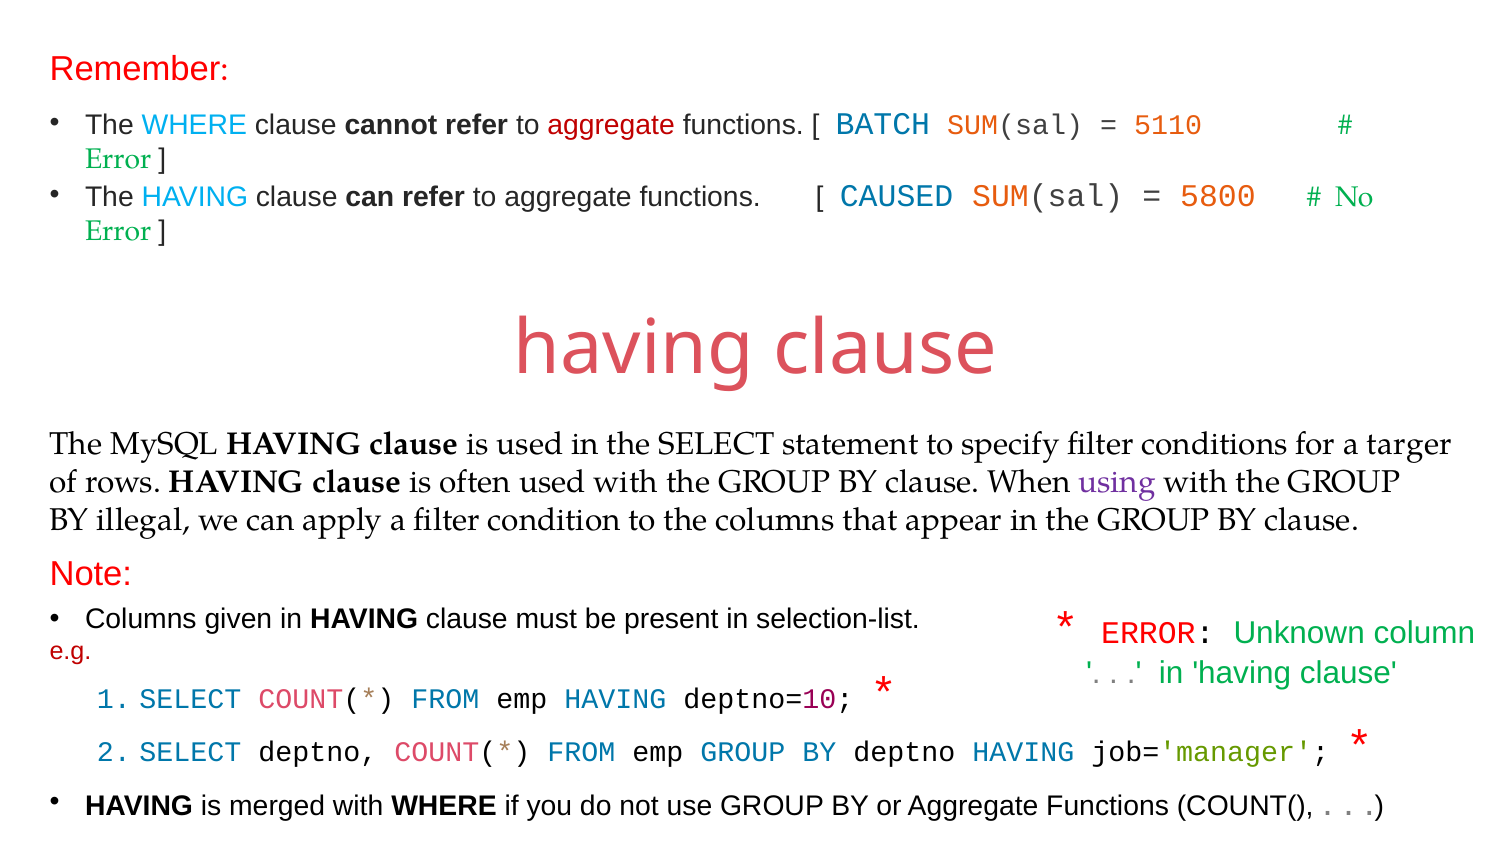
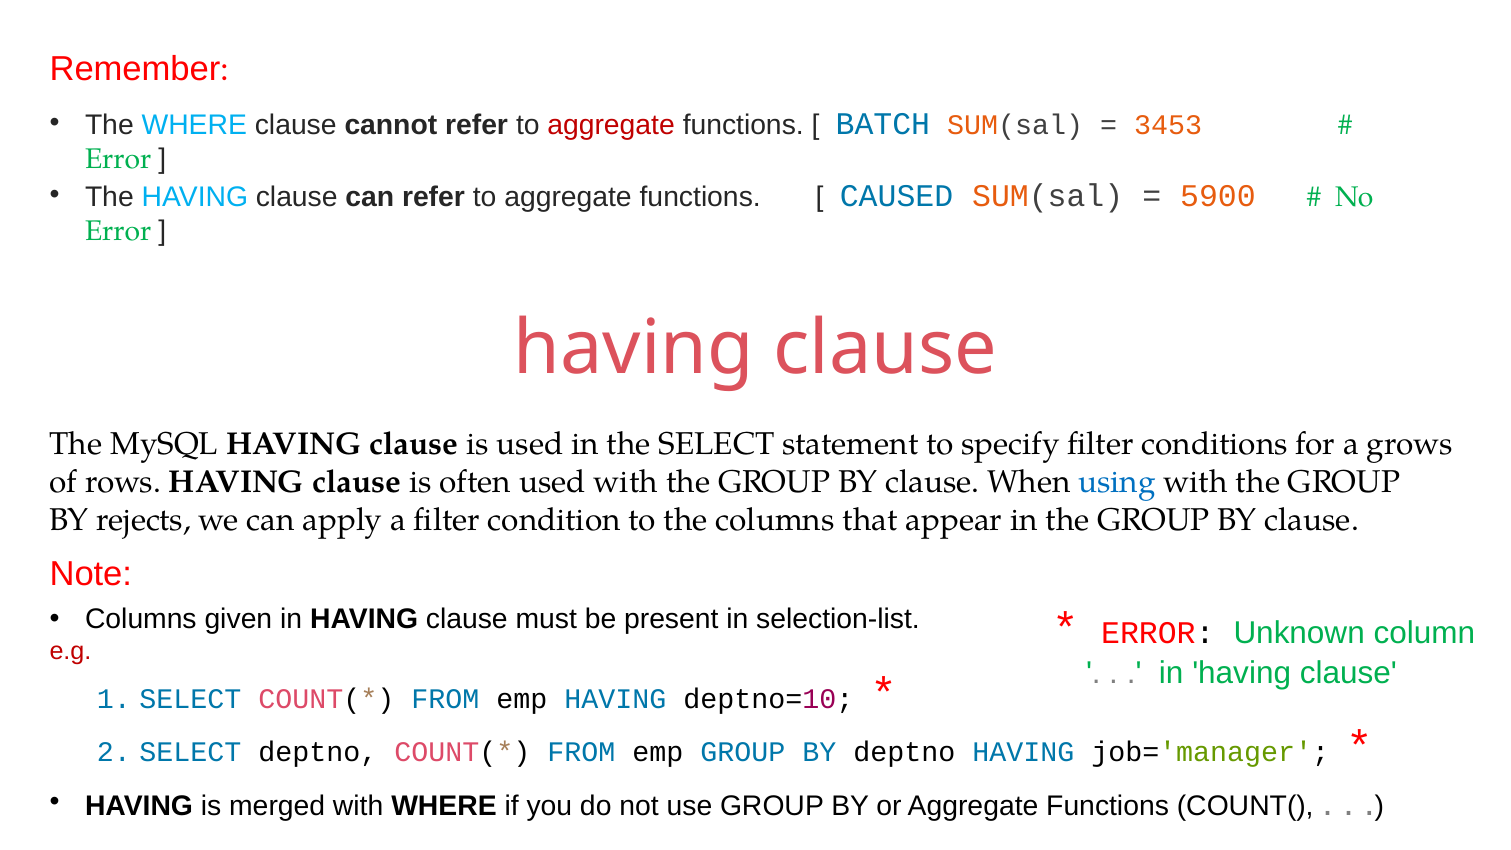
5110: 5110 -> 3453
5800: 5800 -> 5900
targer: targer -> grows
using colour: purple -> blue
illegal: illegal -> rejects
